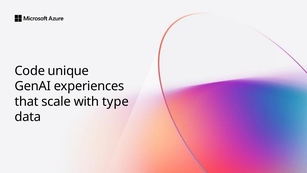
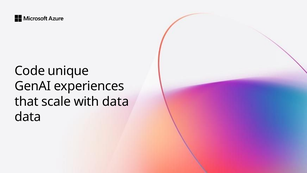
with type: type -> data
